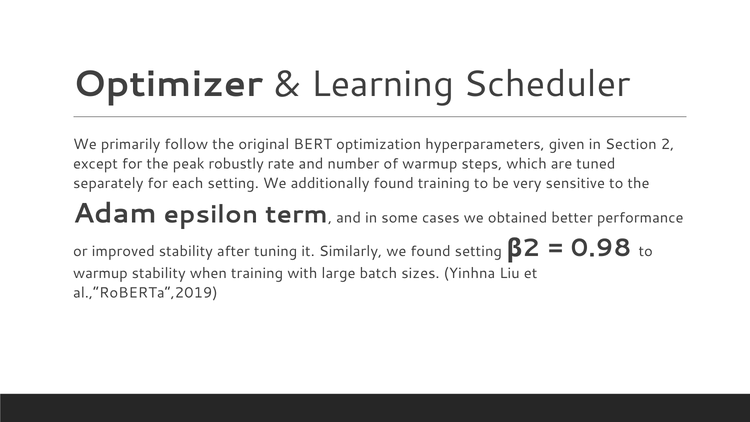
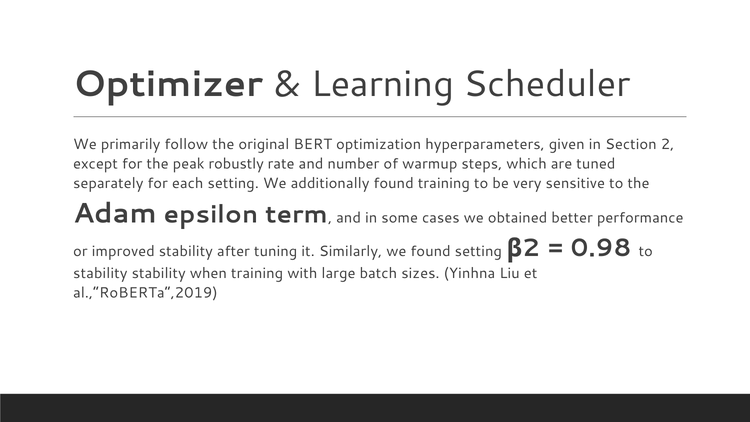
warmup at (100, 273): warmup -> stability
